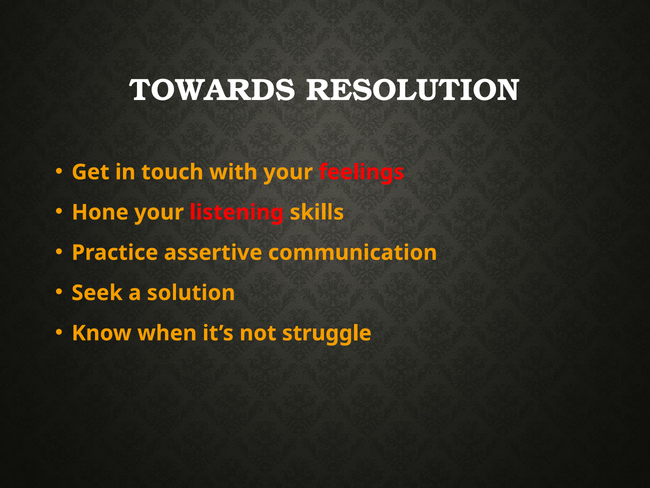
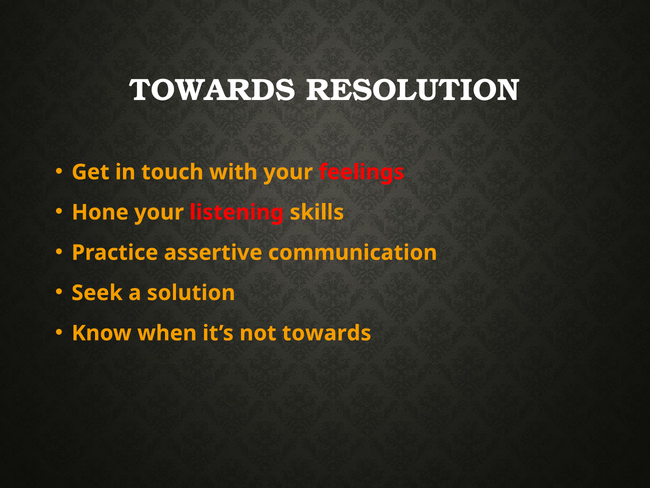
not struggle: struggle -> towards
